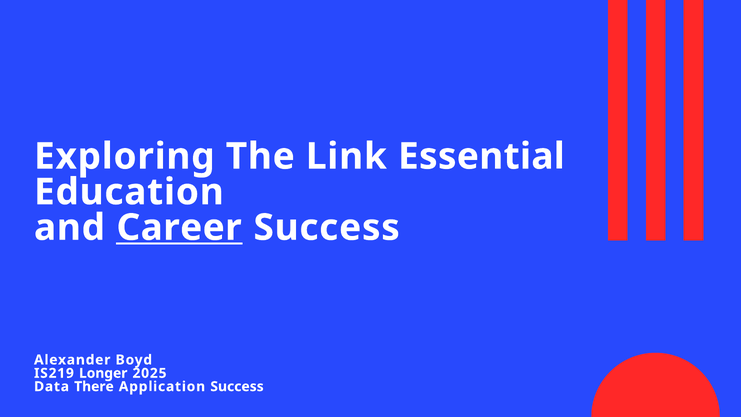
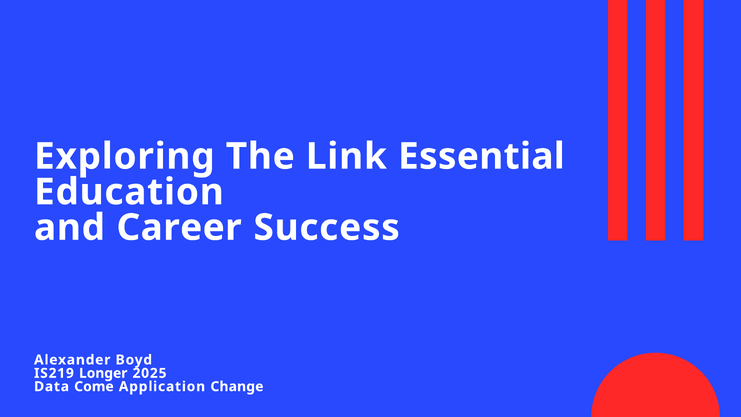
Career underline: present -> none
There: There -> Come
Application Success: Success -> Change
